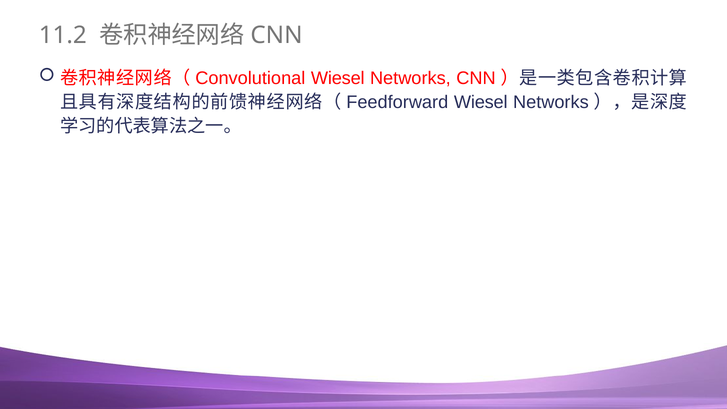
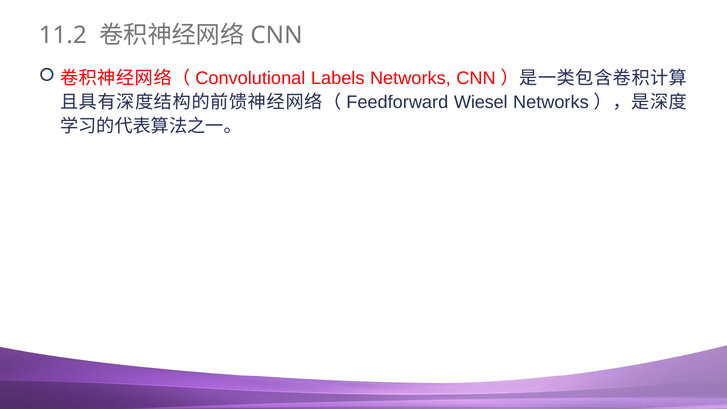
Wiesel at (338, 78): Wiesel -> Labels
